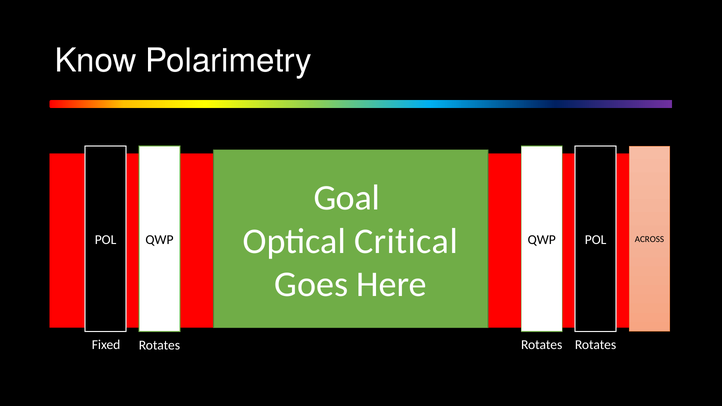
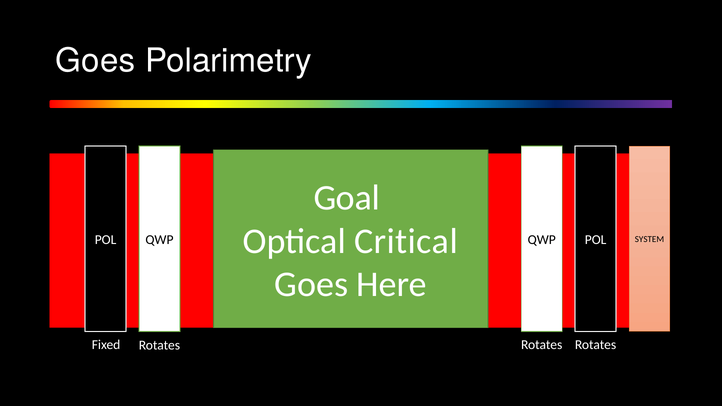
Know at (96, 61): Know -> Goes
ACROSS: ACROSS -> SYSTEM
